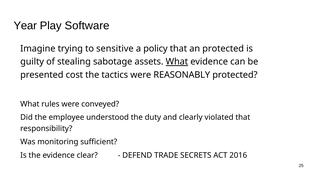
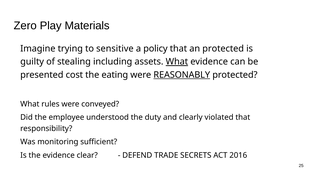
Year: Year -> Zero
Software: Software -> Materials
sabotage: sabotage -> including
tactics: tactics -> eating
REASONABLY underline: none -> present
